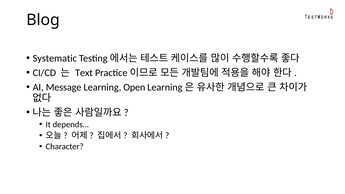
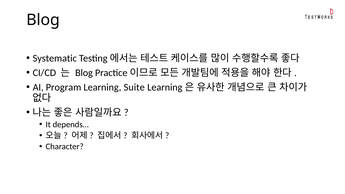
Text at (84, 73): Text -> Blog
Message: Message -> Program
Open: Open -> Suite
